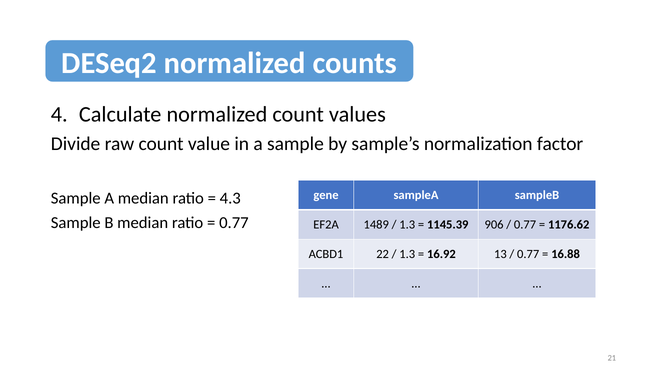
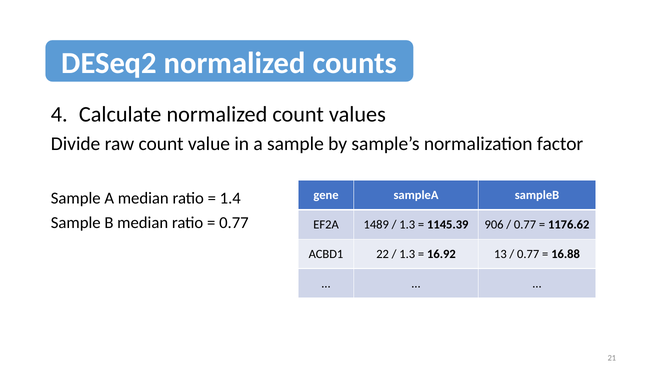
4.3: 4.3 -> 1.4
